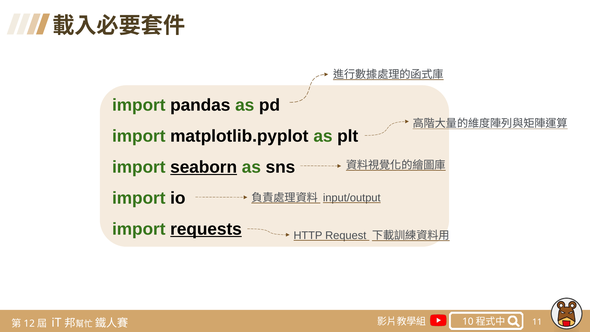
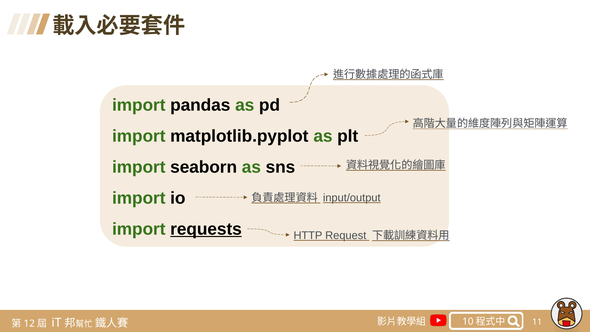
seaborn underline: present -> none
